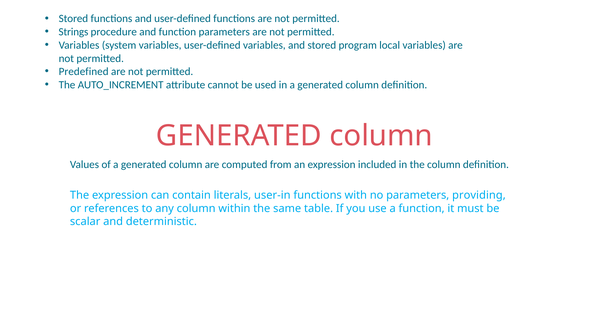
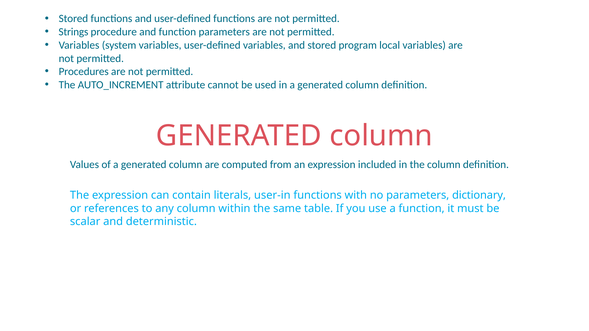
Predefined: Predefined -> Procedures
providing: providing -> dictionary
